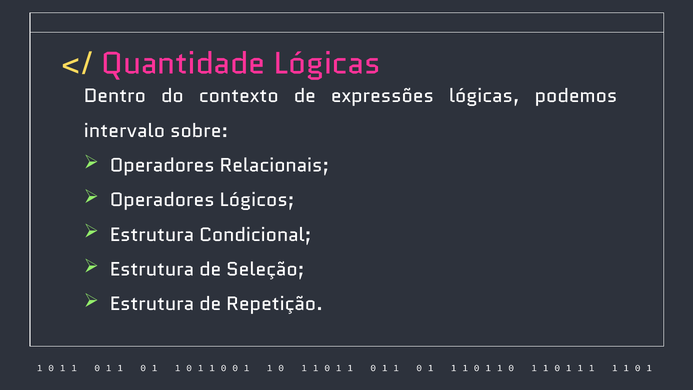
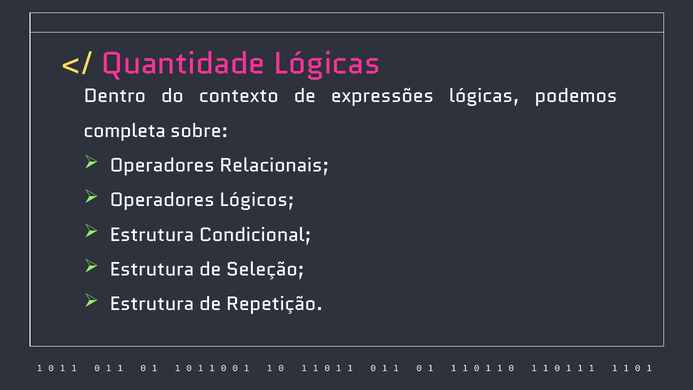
intervalo: intervalo -> completa
